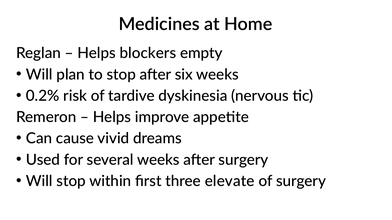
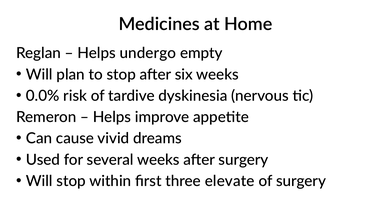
blockers: blockers -> undergo
0.2%: 0.2% -> 0.0%
